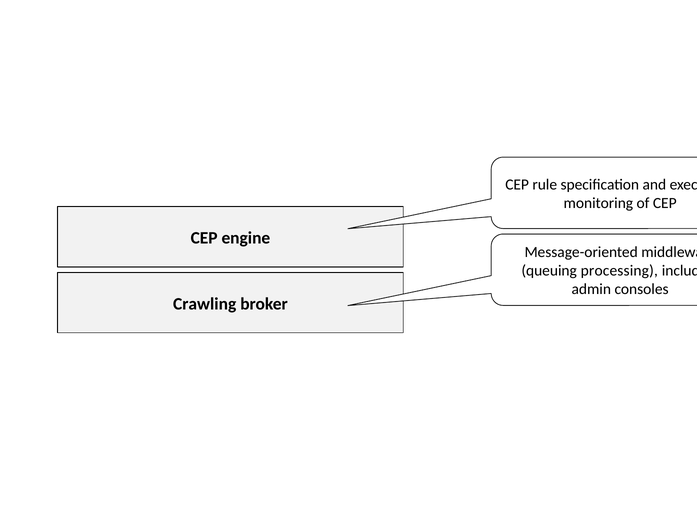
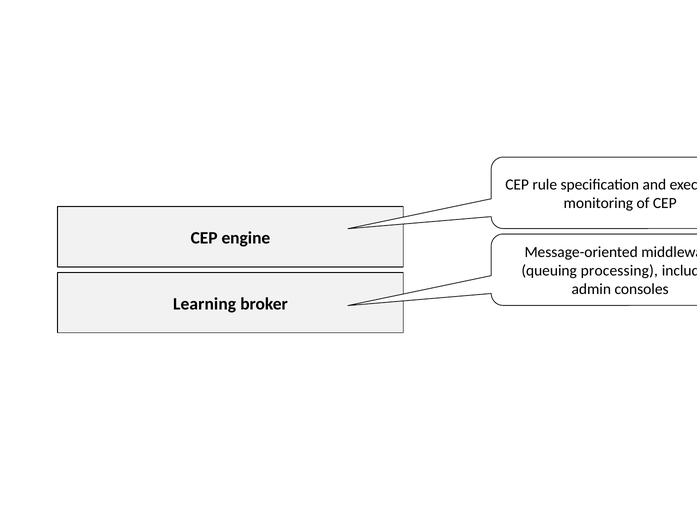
Crawling: Crawling -> Learning
